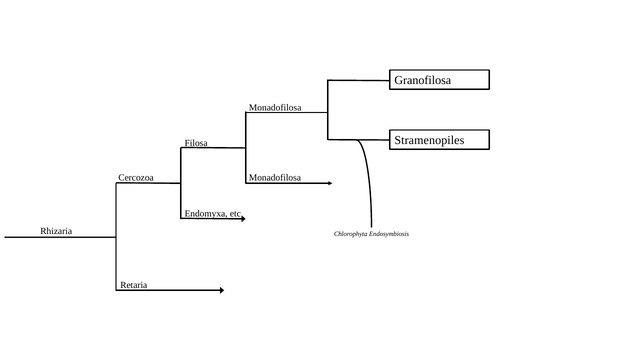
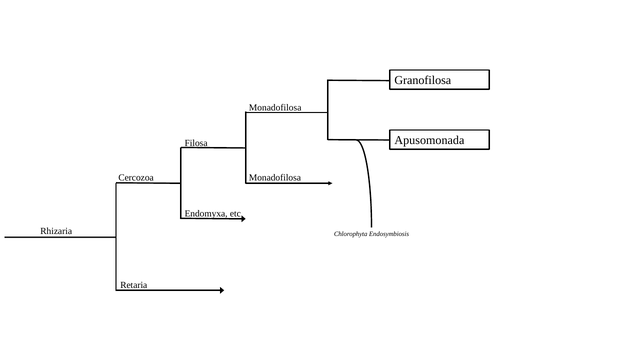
Stramenopiles: Stramenopiles -> Apusomonada
